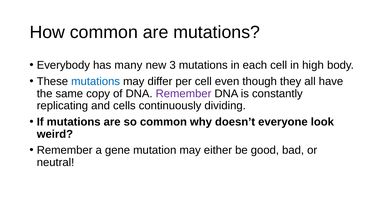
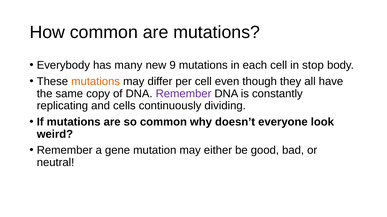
3: 3 -> 9
high: high -> stop
mutations at (96, 82) colour: blue -> orange
